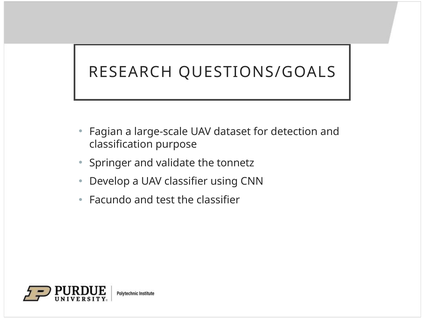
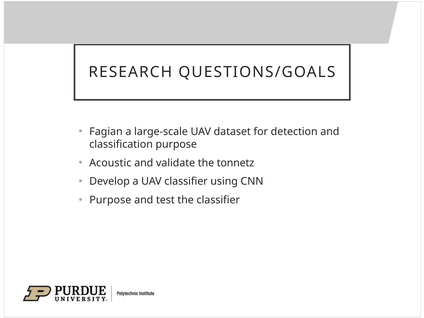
Springer: Springer -> Acoustic
Facundo at (110, 200): Facundo -> Purpose
